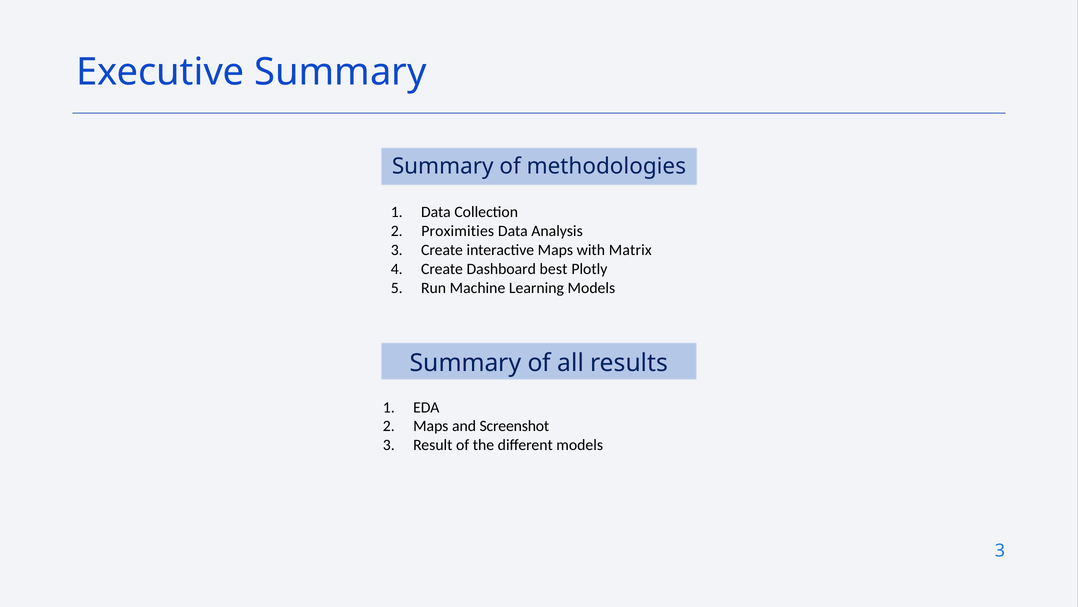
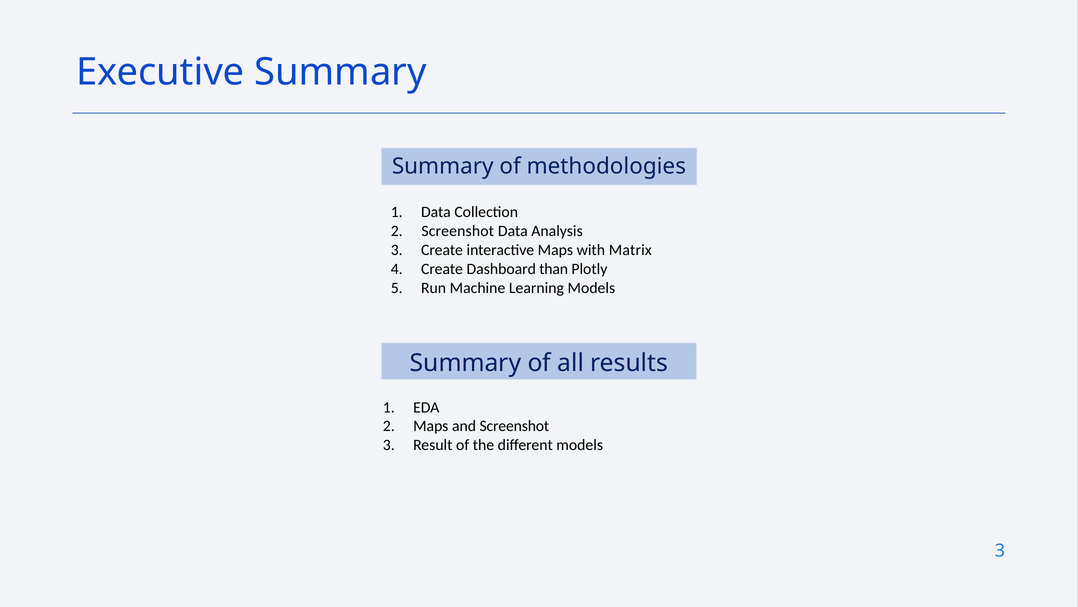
Proximities at (458, 231): Proximities -> Screenshot
best: best -> than
